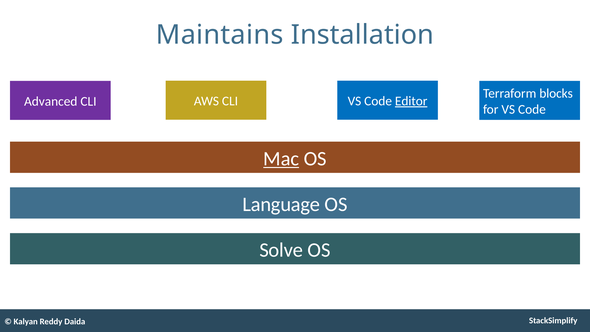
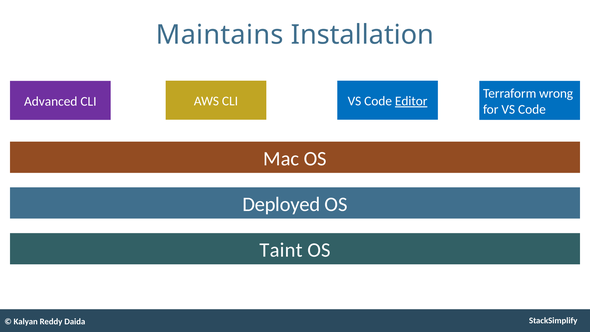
blocks: blocks -> wrong
Mac underline: present -> none
Language: Language -> Deployed
Solve: Solve -> Taint
